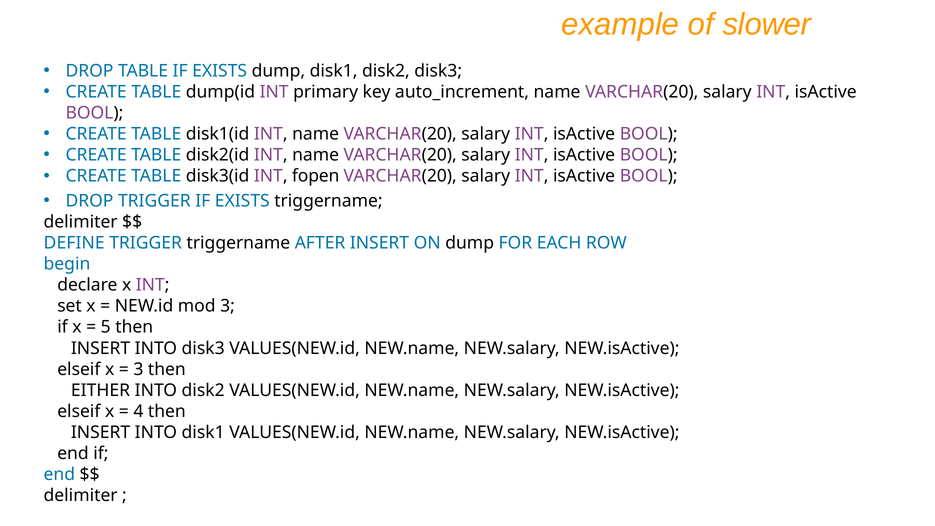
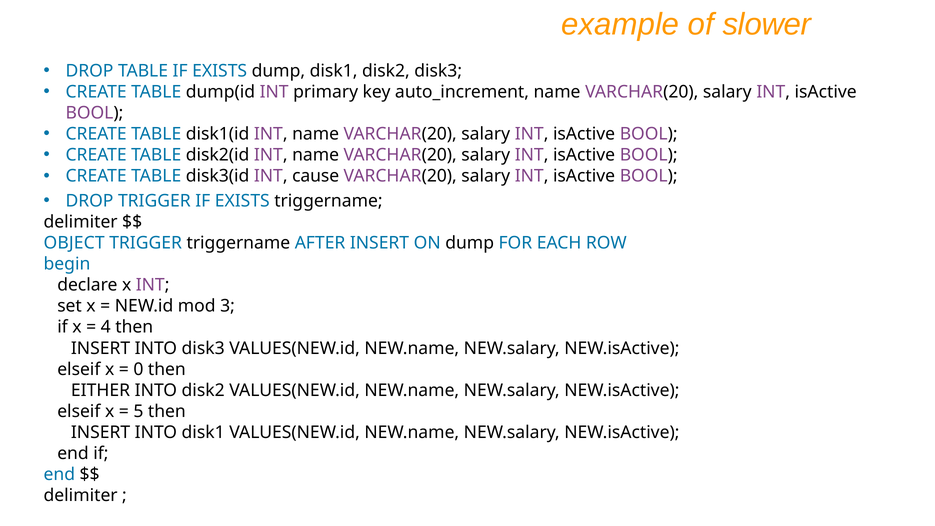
fopen: fopen -> cause
DEFINE: DEFINE -> OBJECT
5: 5 -> 4
3 at (138, 369): 3 -> 0
4: 4 -> 5
